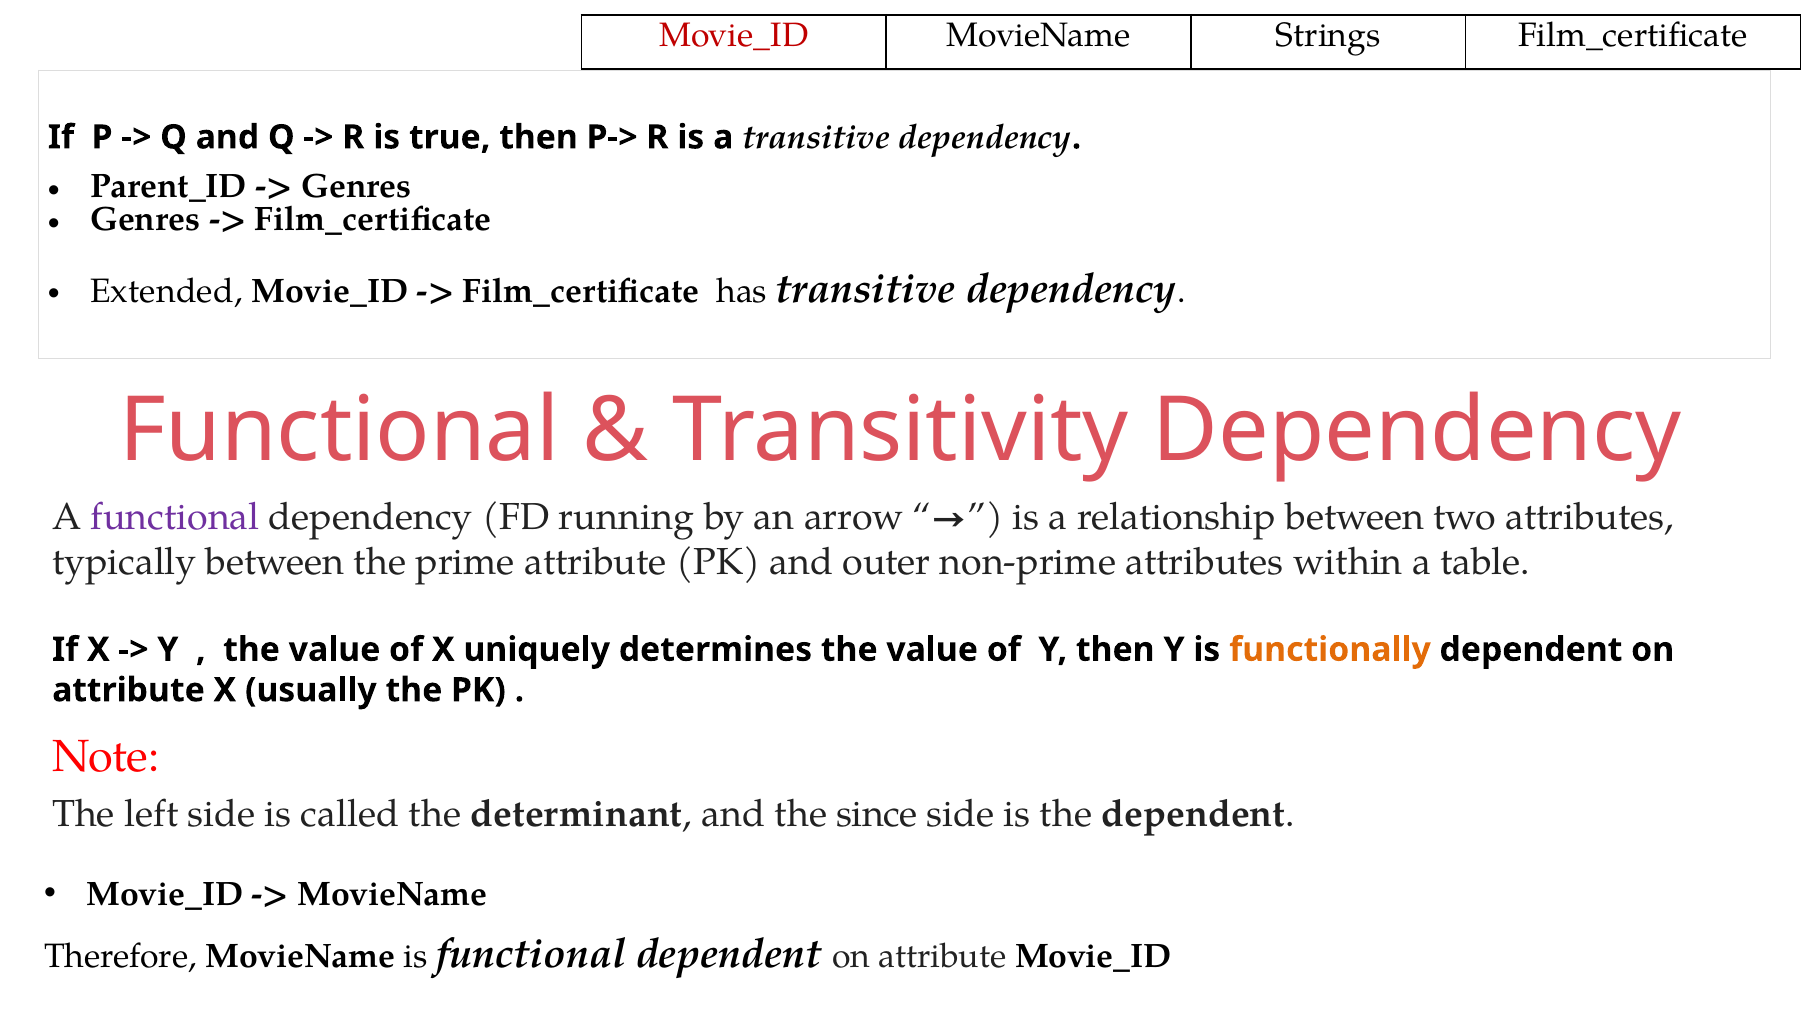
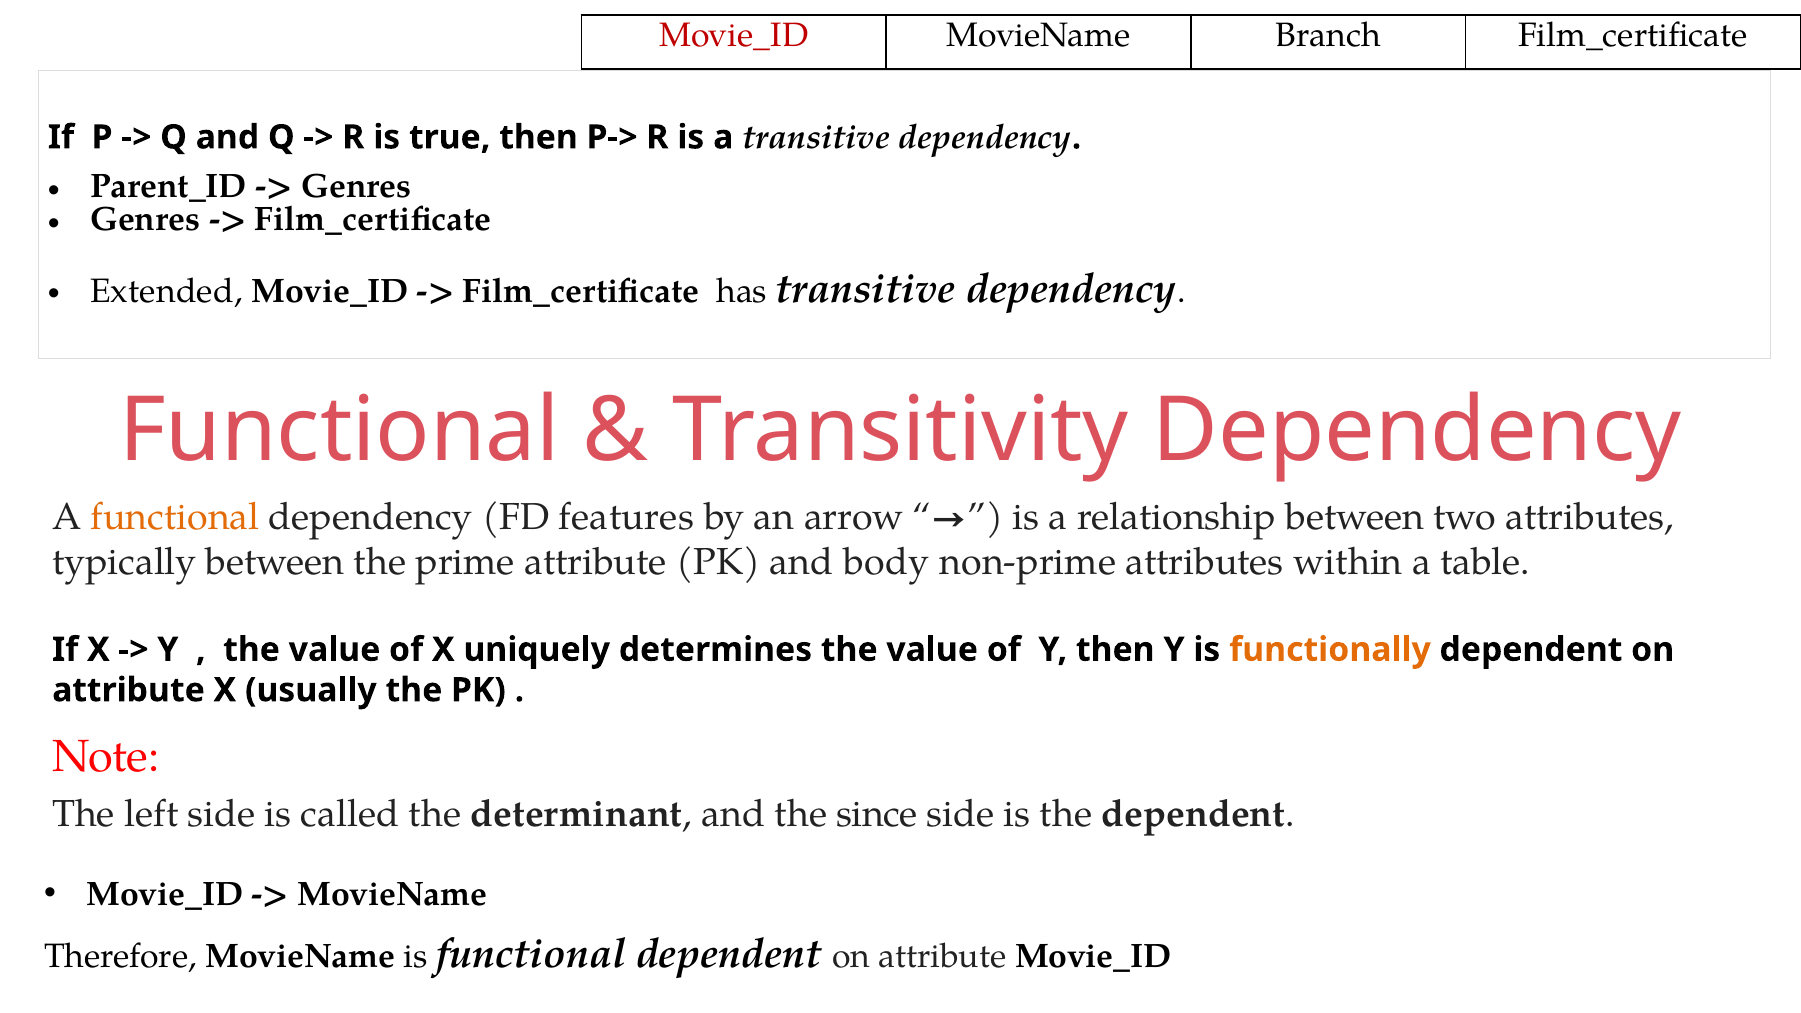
Strings: Strings -> Branch
functional at (175, 517) colour: purple -> orange
running: running -> features
outer: outer -> body
